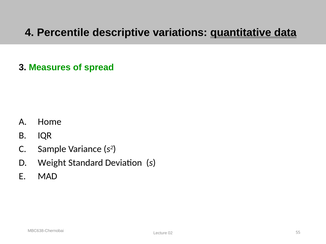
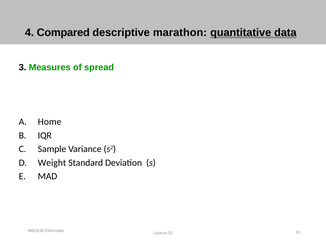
Percentile: Percentile -> Compared
variations: variations -> marathon
